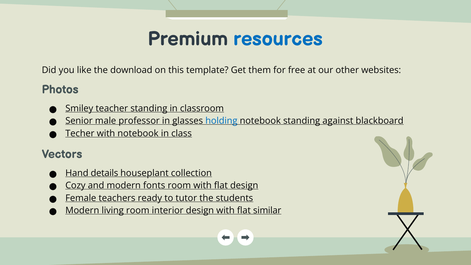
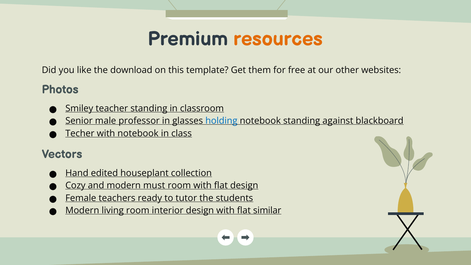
resources colour: blue -> orange
details: details -> edited
fonts: fonts -> must
